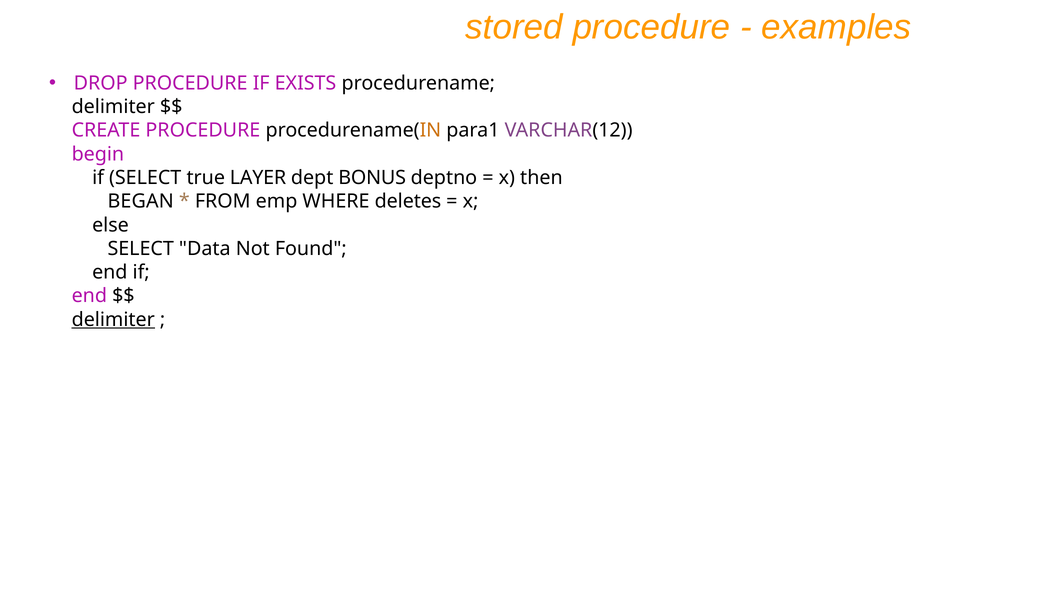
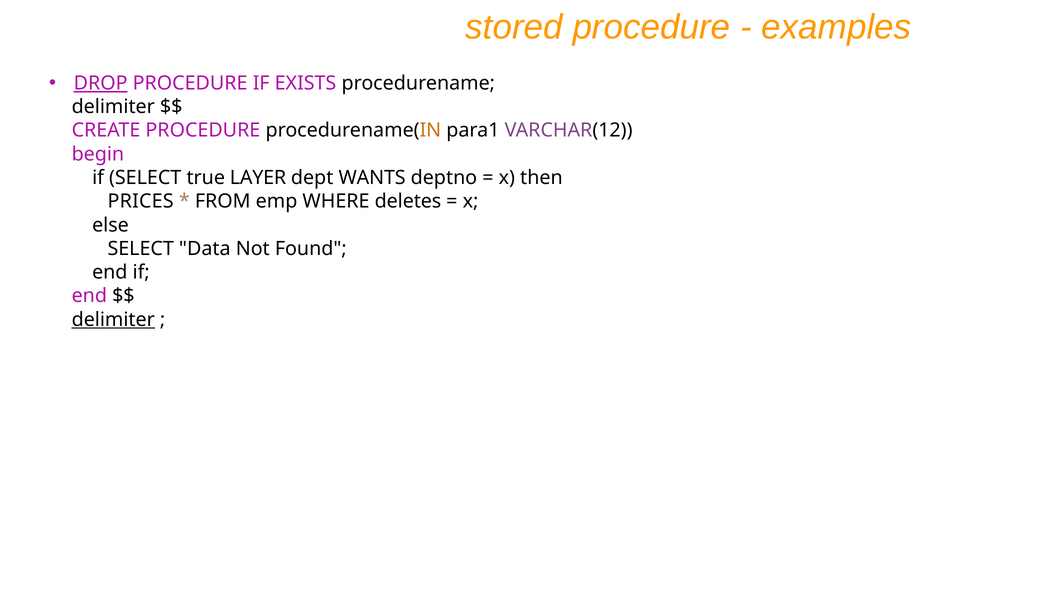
DROP underline: none -> present
BONUS: BONUS -> WANTS
BEGAN: BEGAN -> PRICES
